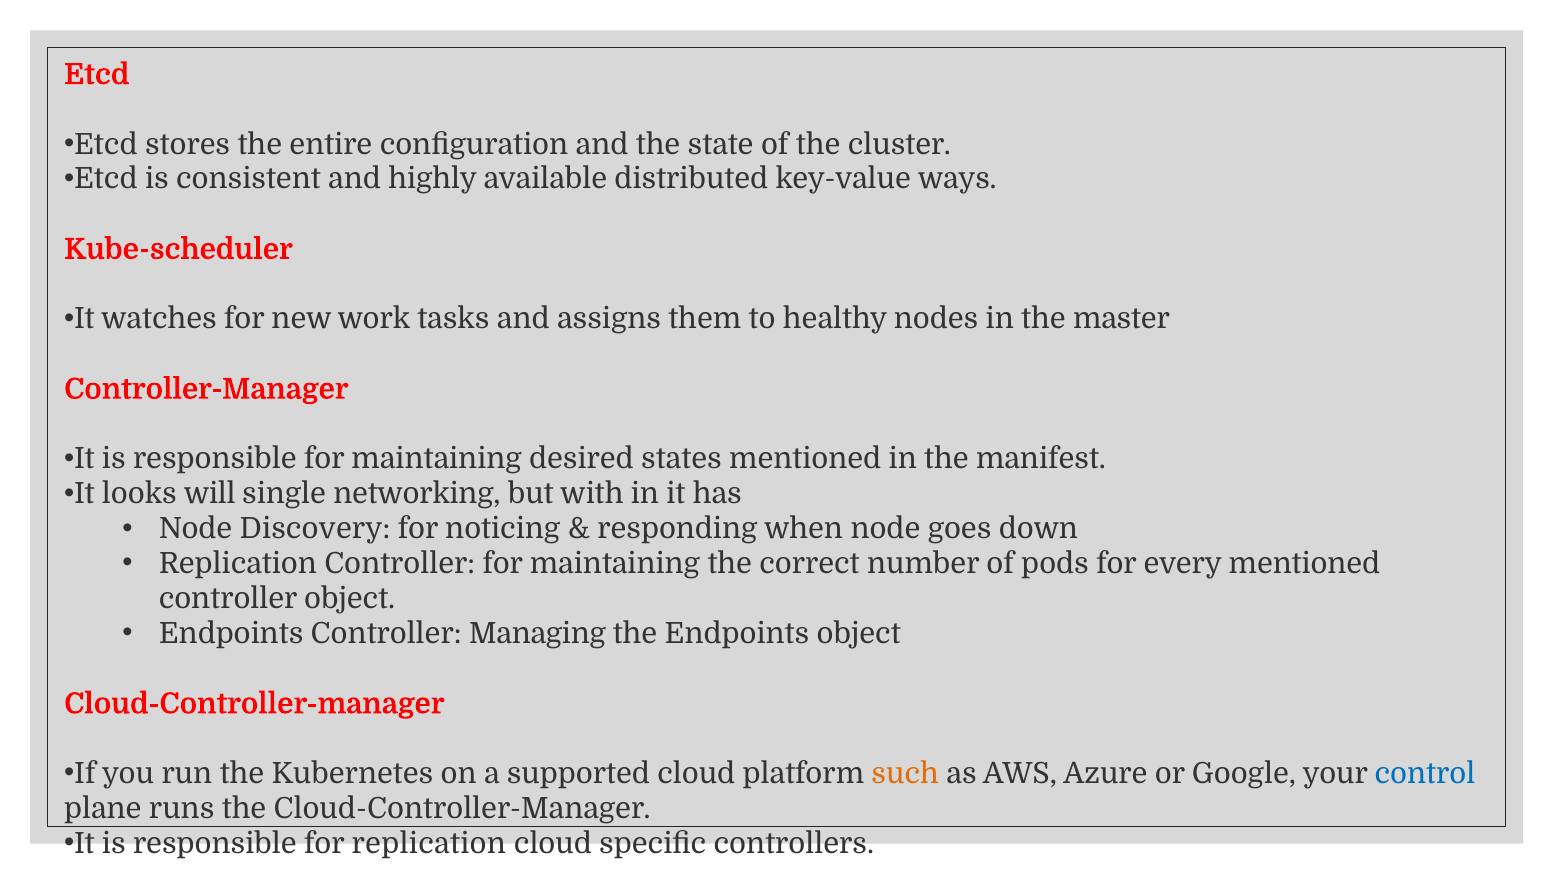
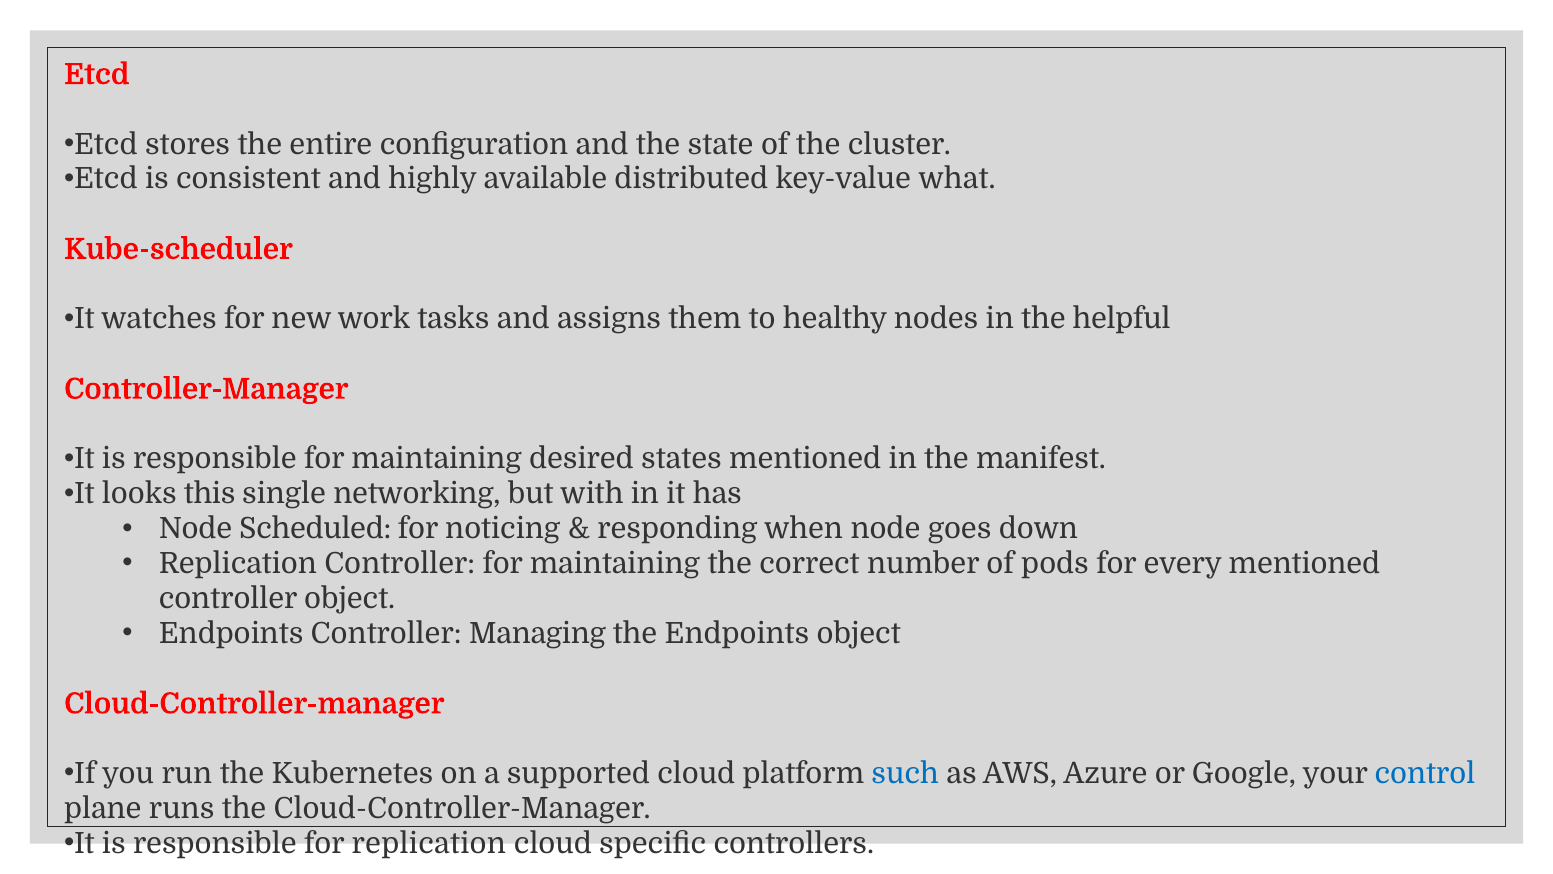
ways: ways -> what
master: master -> helpful
will: will -> this
Discovery: Discovery -> Scheduled
such colour: orange -> blue
